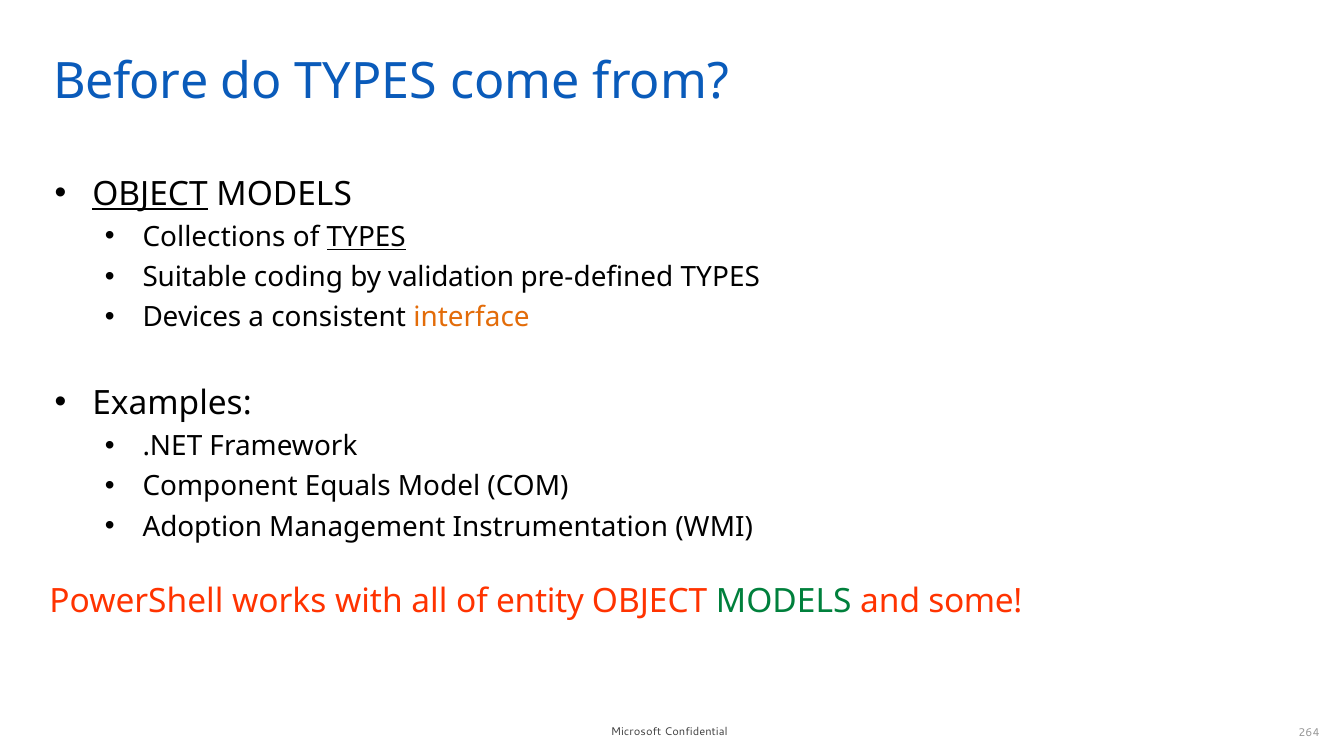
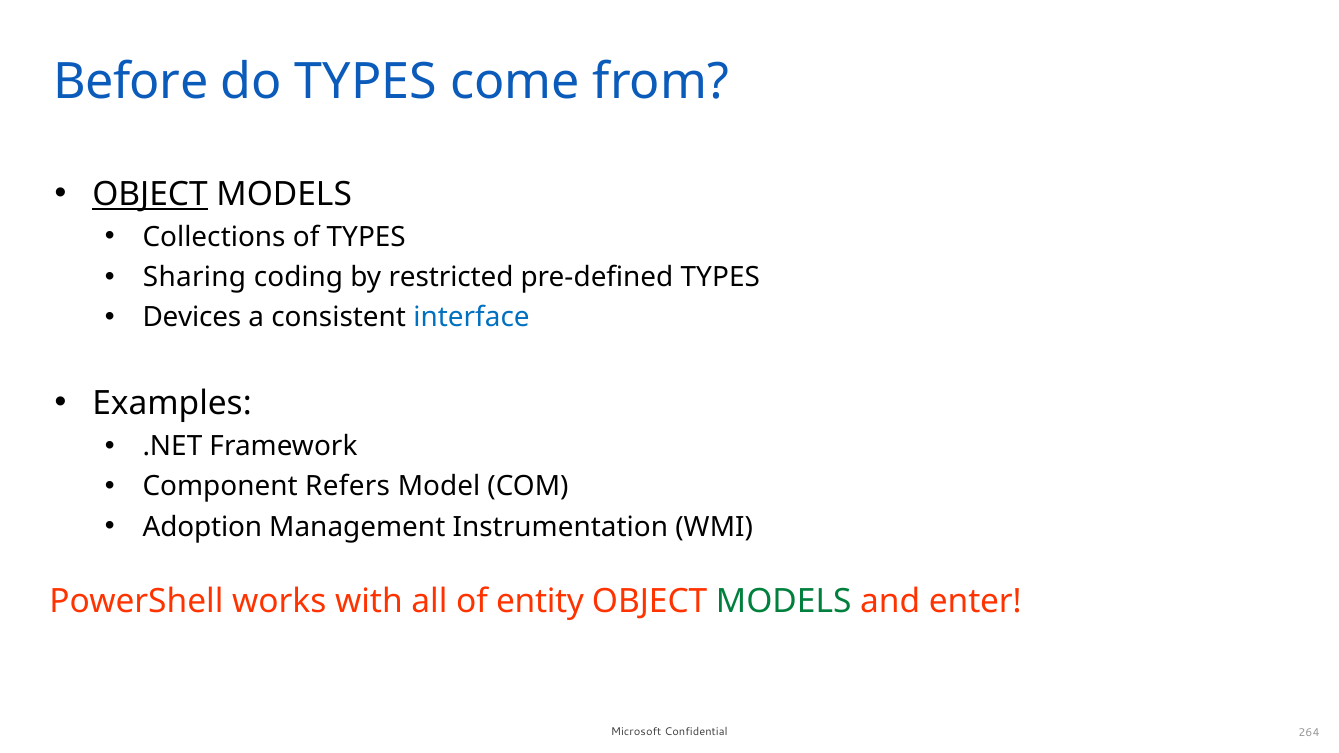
TYPES at (366, 237) underline: present -> none
Suitable: Suitable -> Sharing
validation: validation -> restricted
interface colour: orange -> blue
Equals: Equals -> Refers
some: some -> enter
